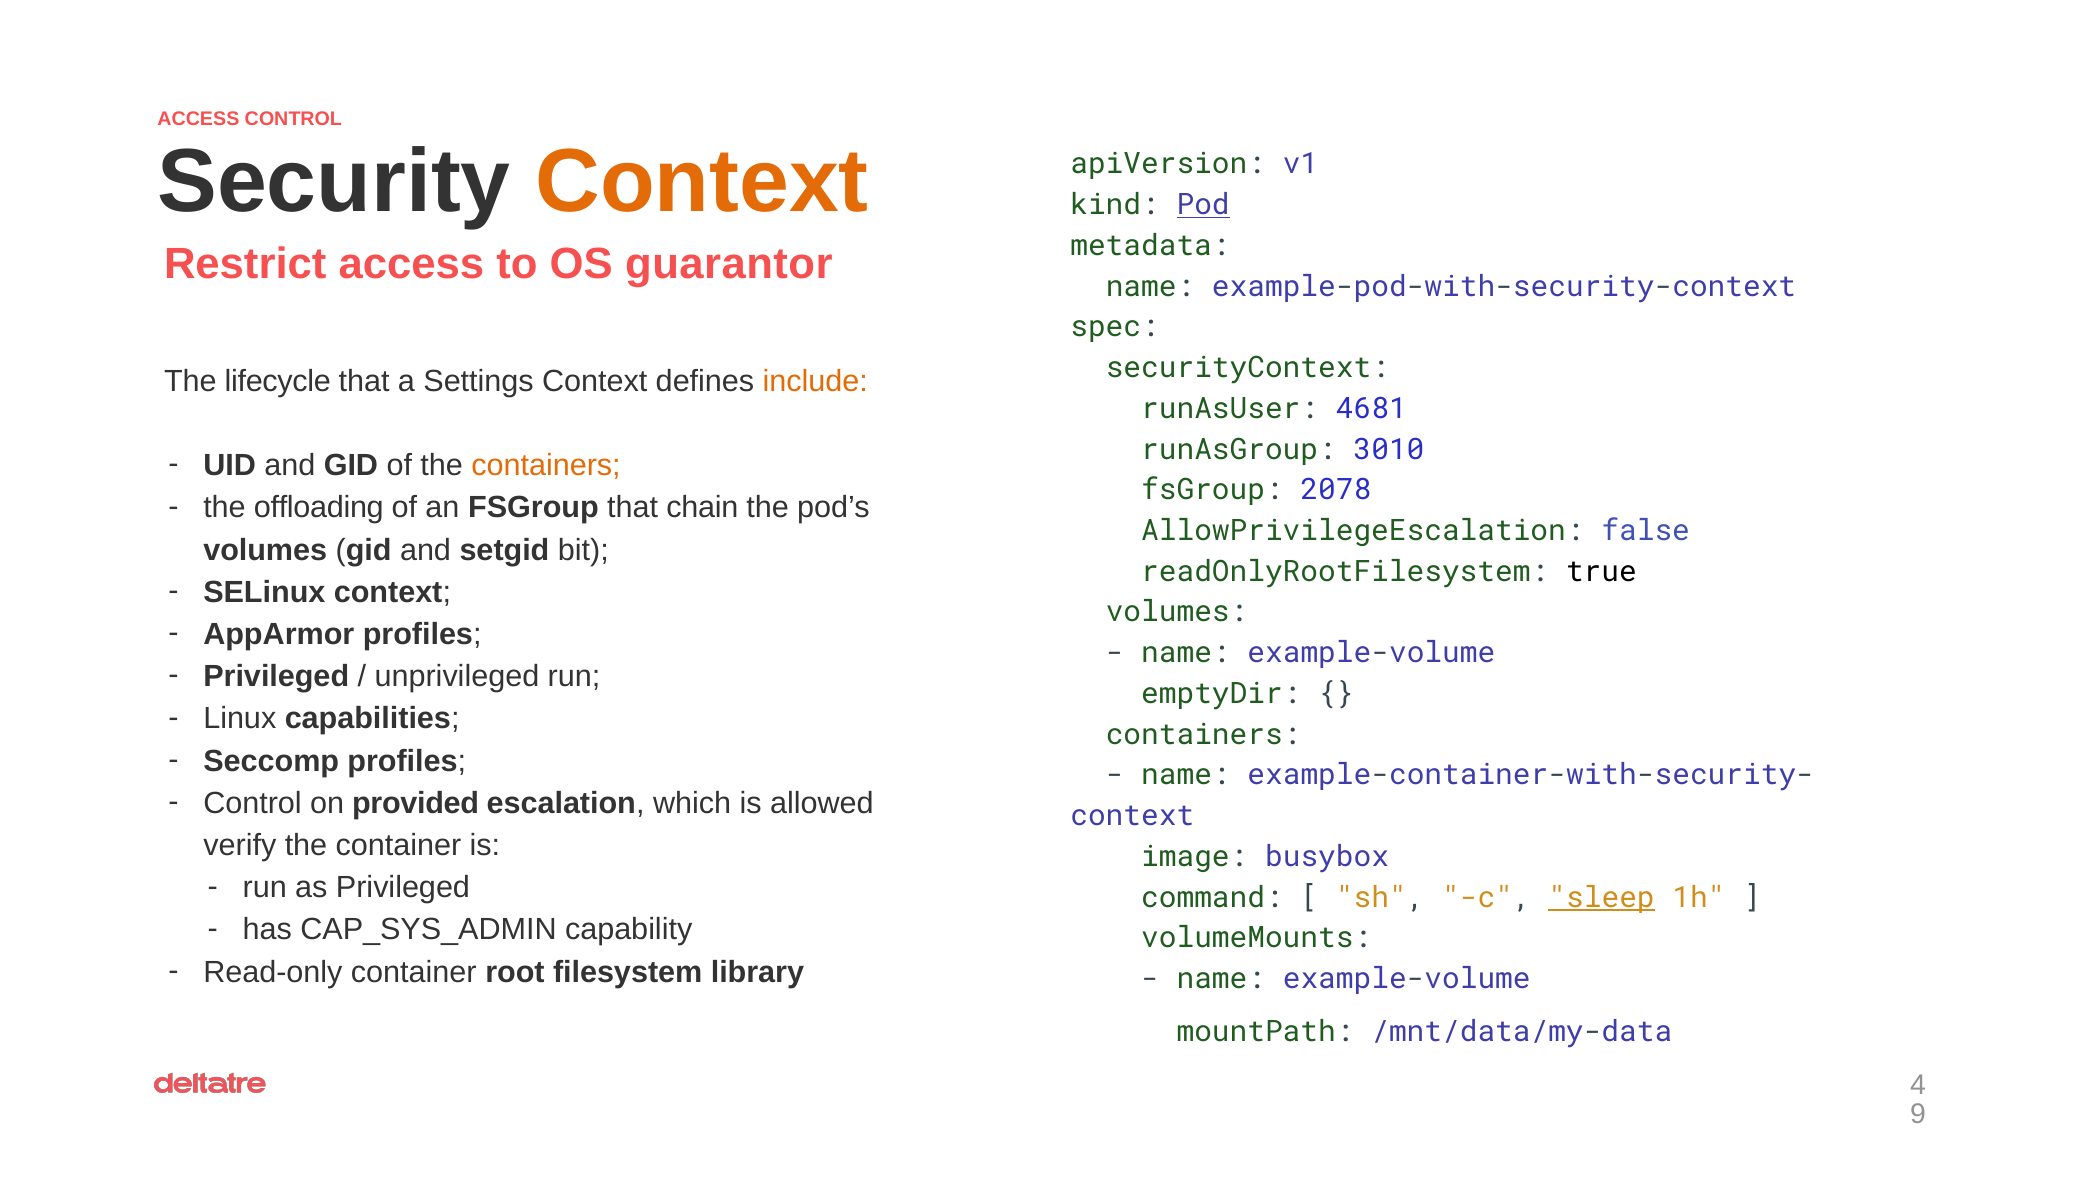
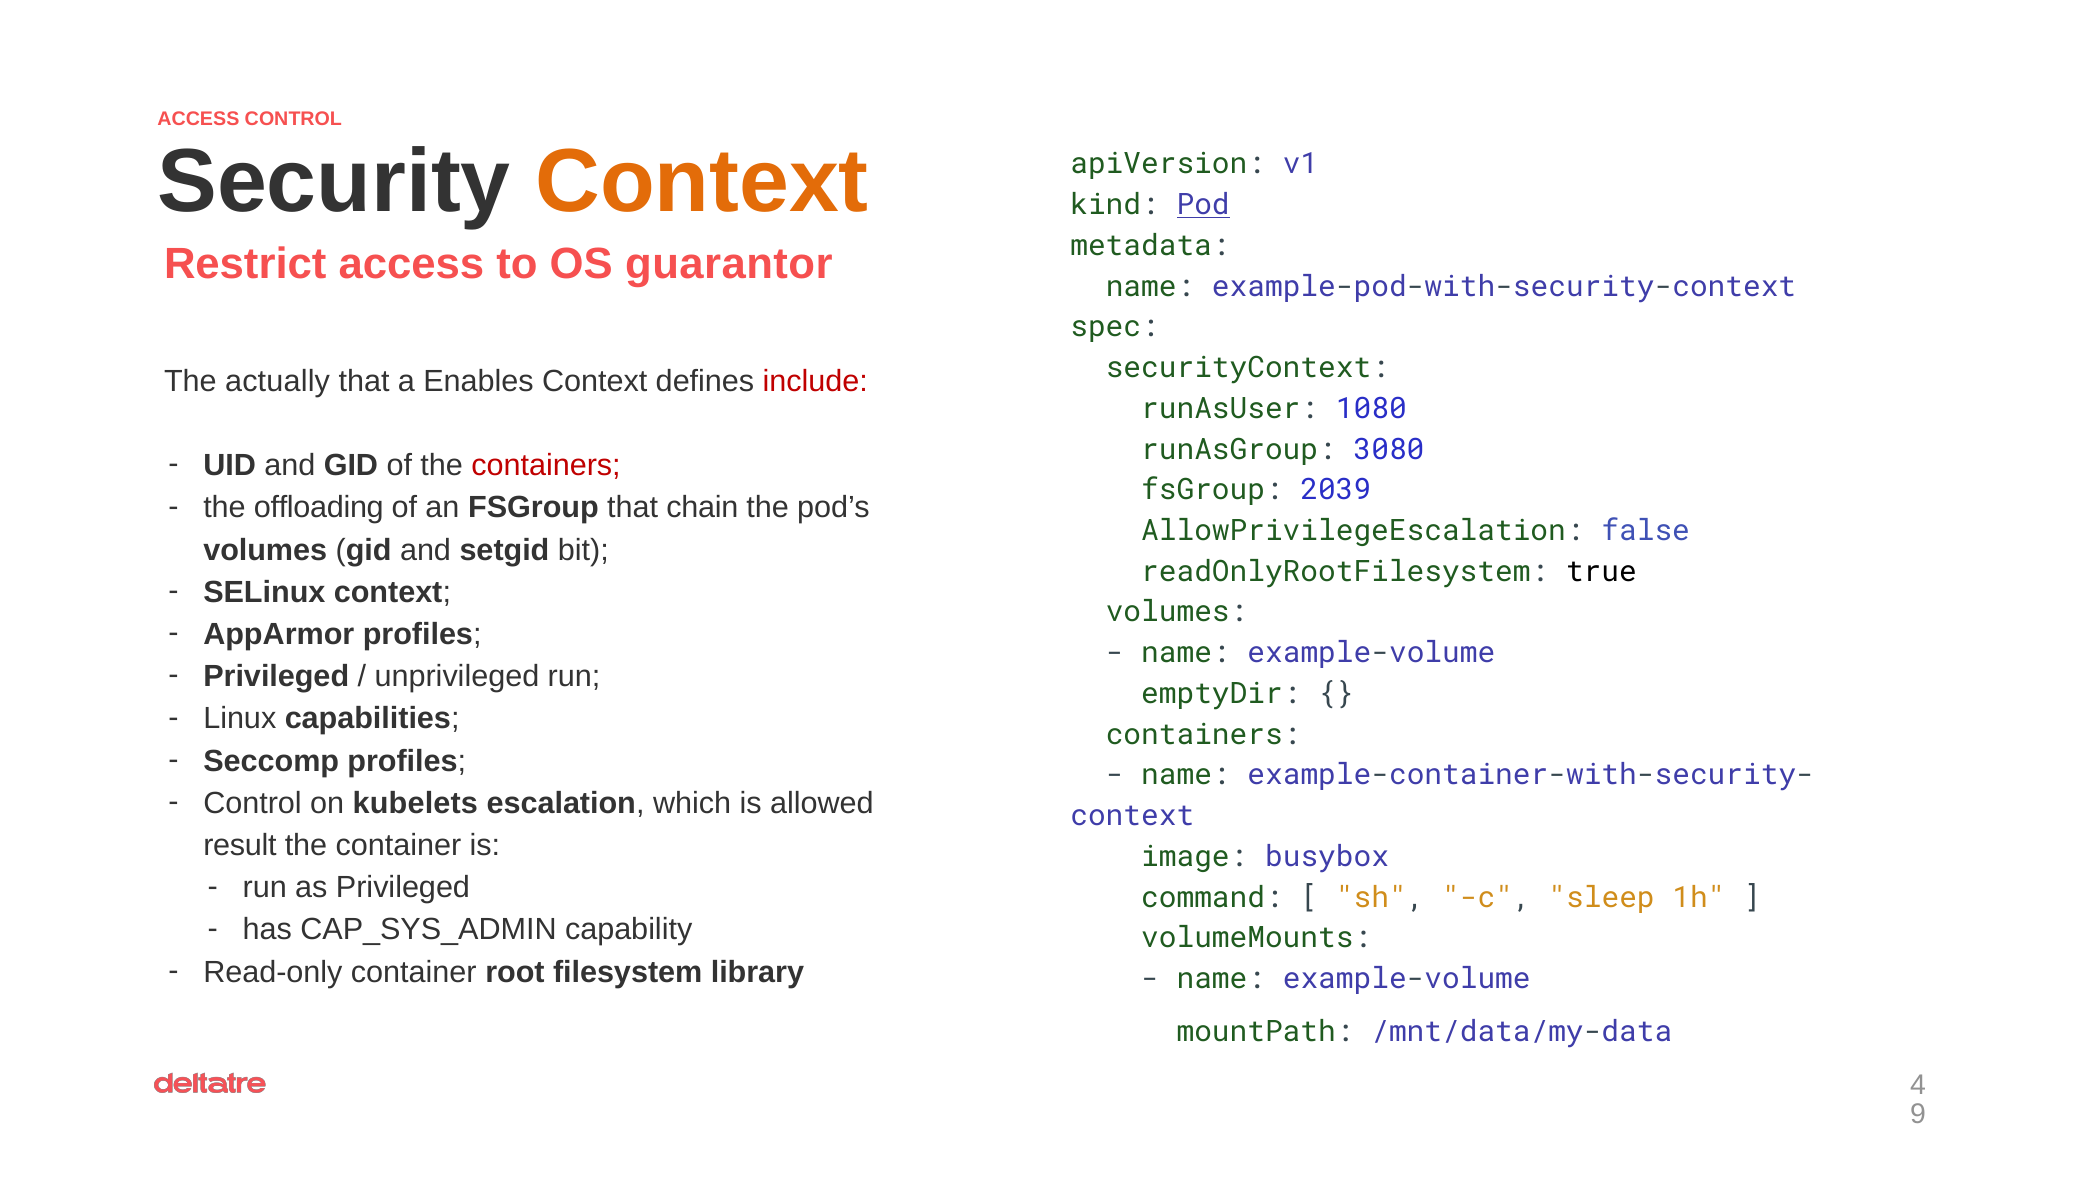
lifecycle: lifecycle -> actually
Settings: Settings -> Enables
include colour: orange -> red
4681: 4681 -> 1080
3010: 3010 -> 3080
containers at (546, 466) colour: orange -> red
2078: 2078 -> 2039
provided: provided -> kubelets
verify: verify -> result
sleep underline: present -> none
